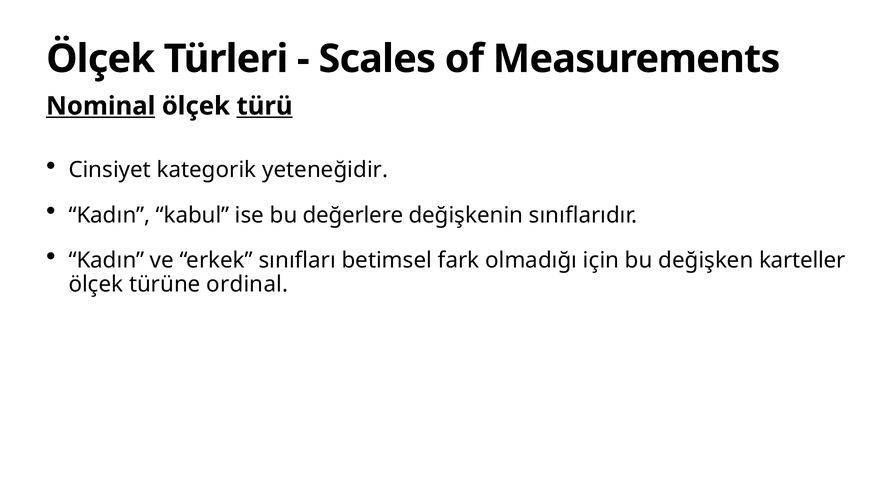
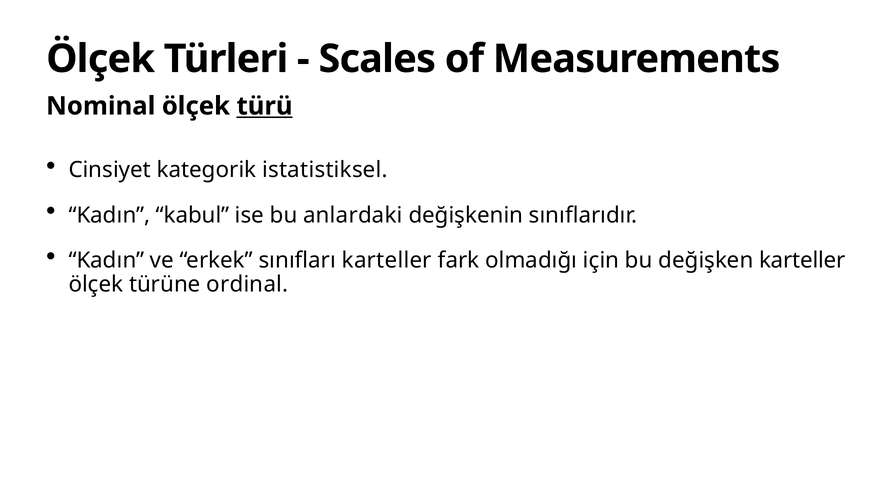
Nominal underline: present -> none
yeteneğidir: yeteneğidir -> istatistiksel
değerlere: değerlere -> anlardaki
sınıfları betimsel: betimsel -> karteller
